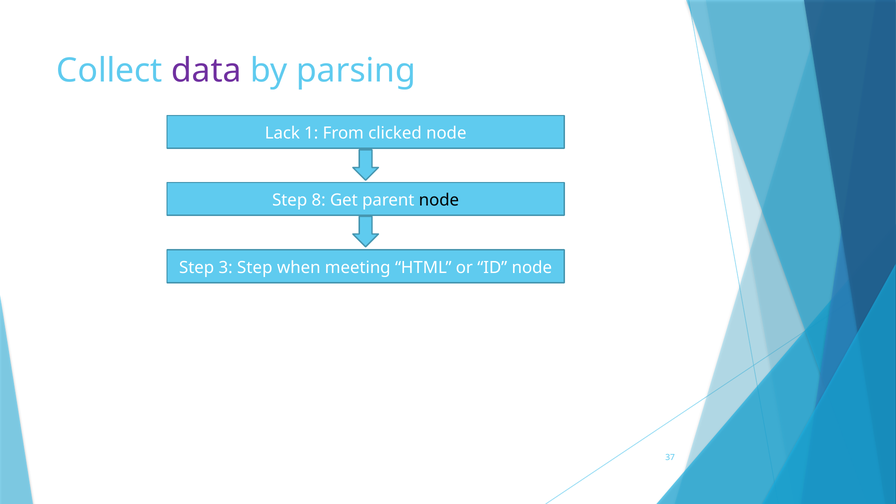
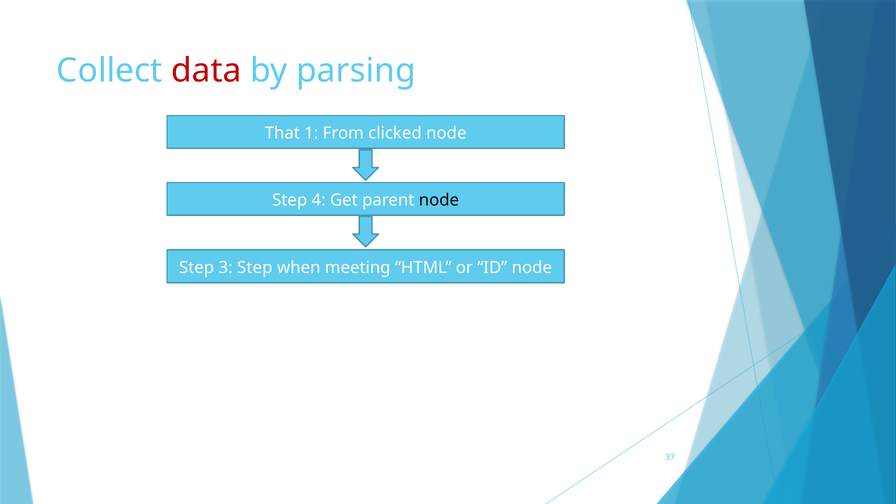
data colour: purple -> red
Lack: Lack -> That
8: 8 -> 4
